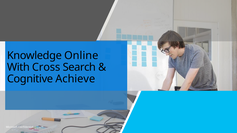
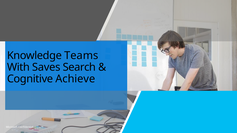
Online: Online -> Teams
Cross: Cross -> Saves
